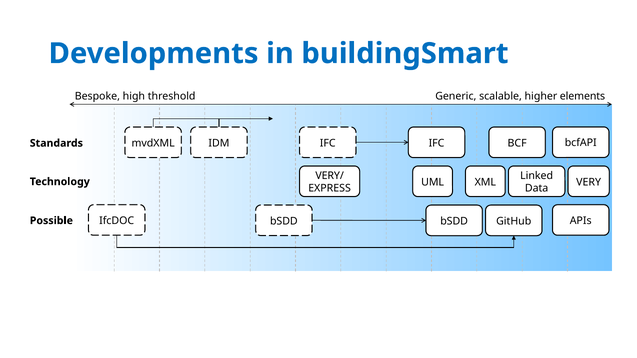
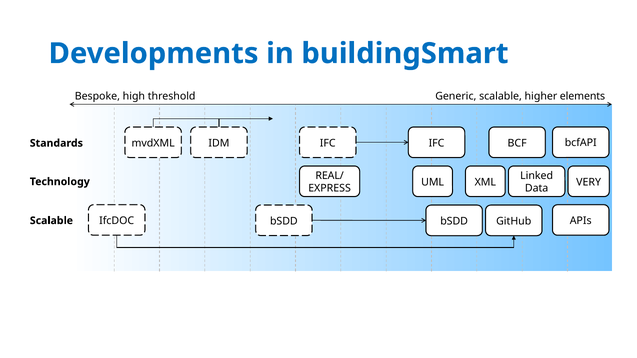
VERY/: VERY/ -> REAL/
Possible at (51, 221): Possible -> Scalable
